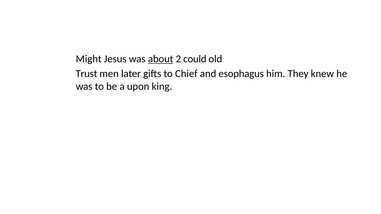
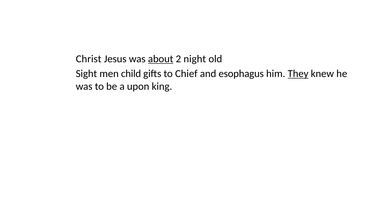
Might: Might -> Christ
could: could -> night
Trust: Trust -> Sight
later: later -> child
They underline: none -> present
